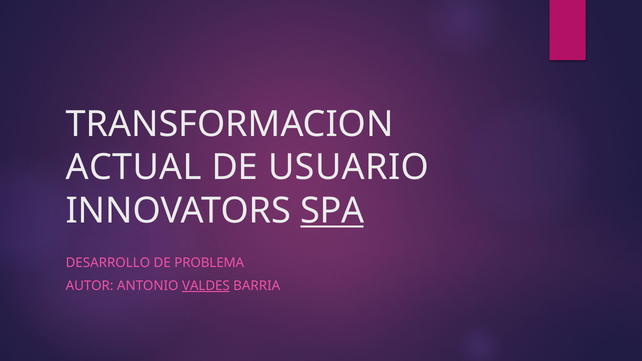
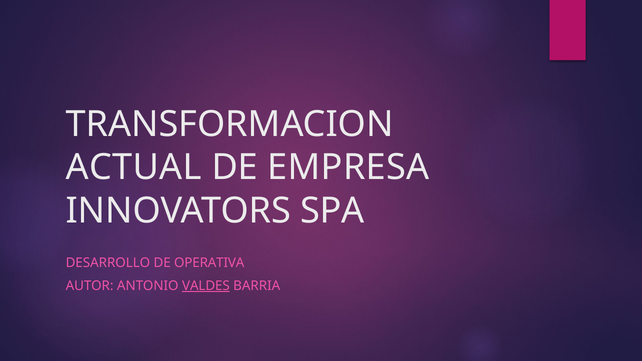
USUARIO: USUARIO -> EMPRESA
SPA underline: present -> none
PROBLEMA: PROBLEMA -> OPERATIVA
